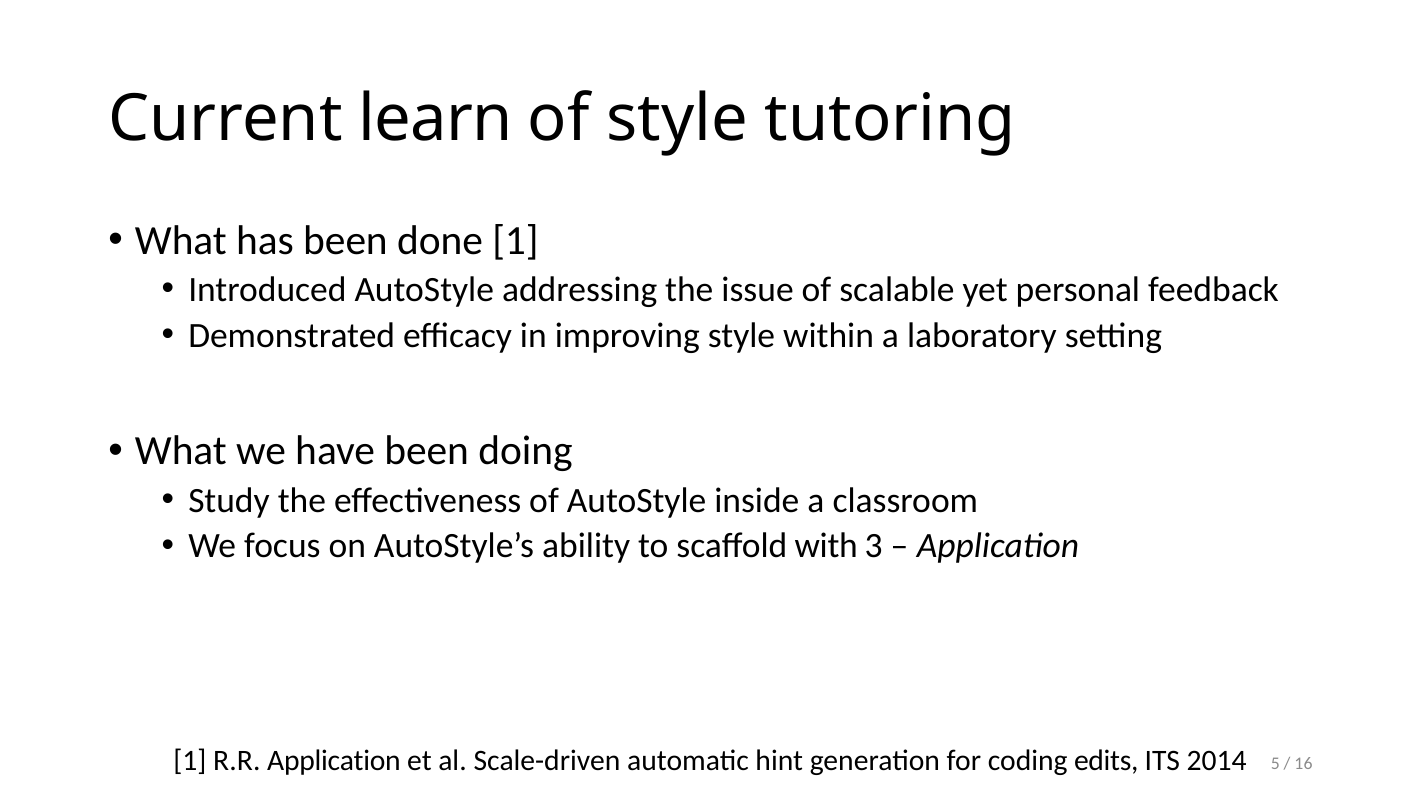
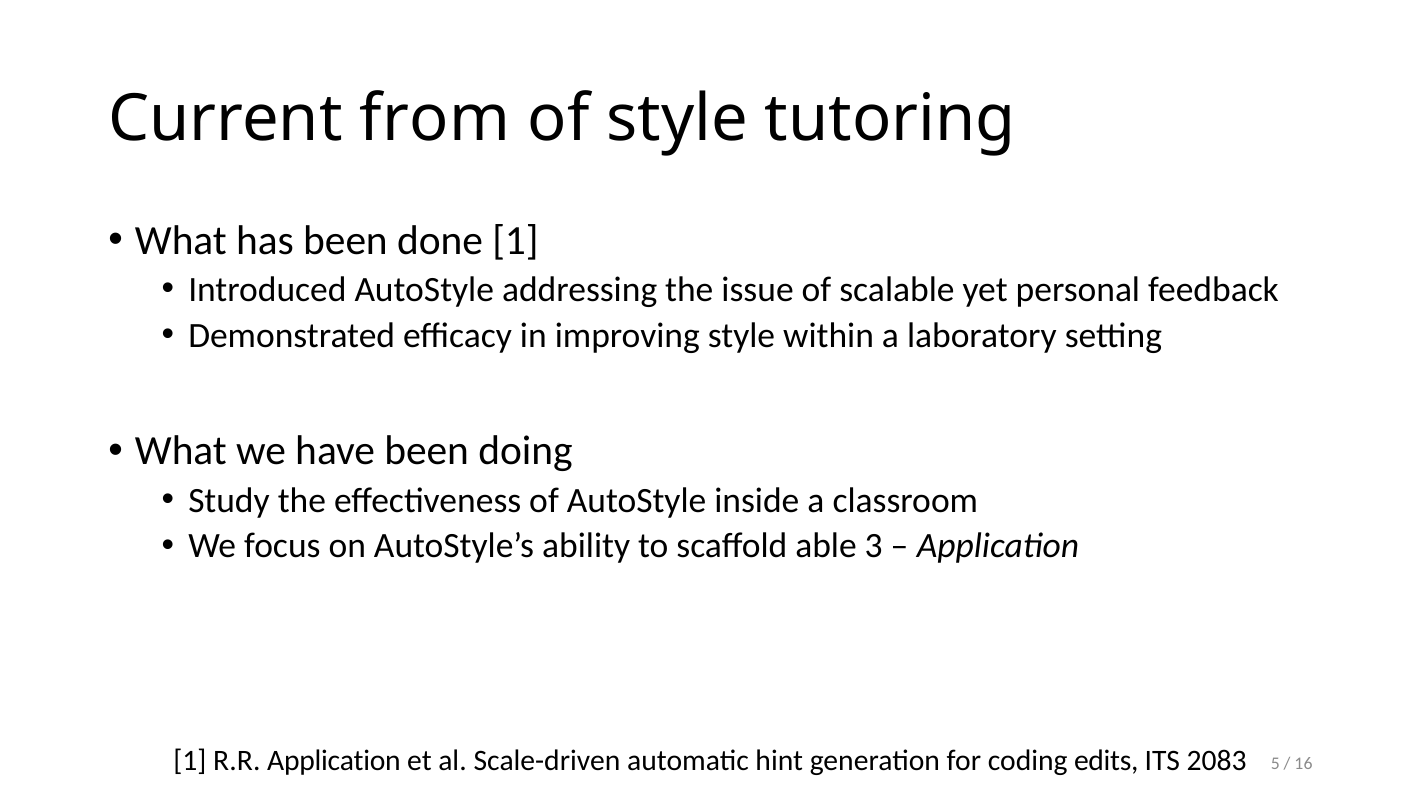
learn: learn -> from
with: with -> able
2014: 2014 -> 2083
